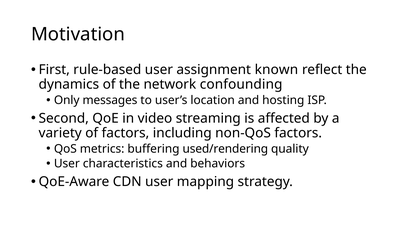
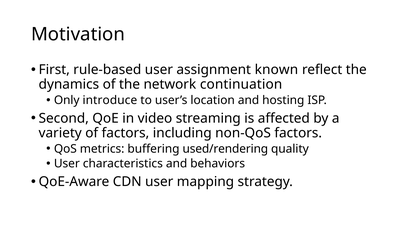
confounding: confounding -> continuation
messages: messages -> introduce
